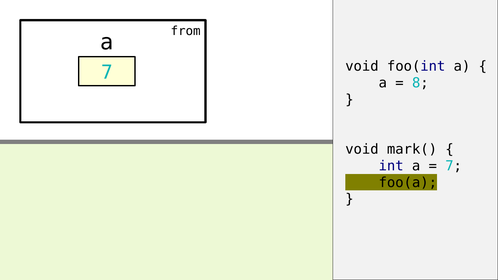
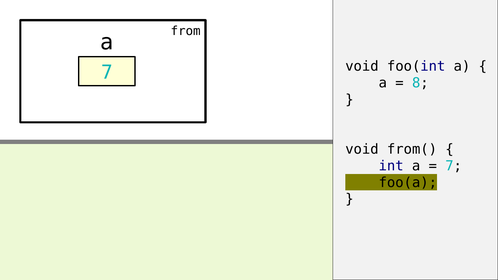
mark(: mark( -> from(
